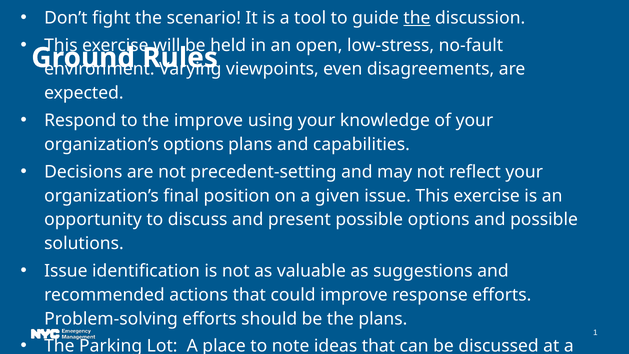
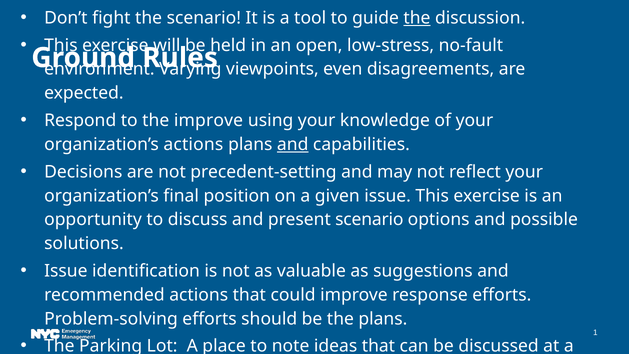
organization’s options: options -> actions
and at (293, 144) underline: none -> present
present possible: possible -> scenario
